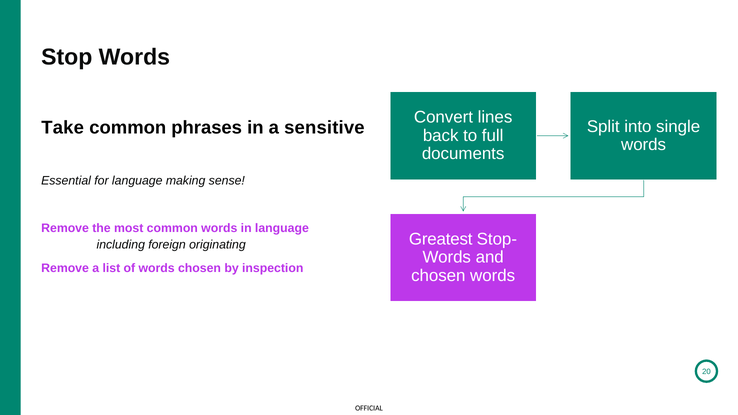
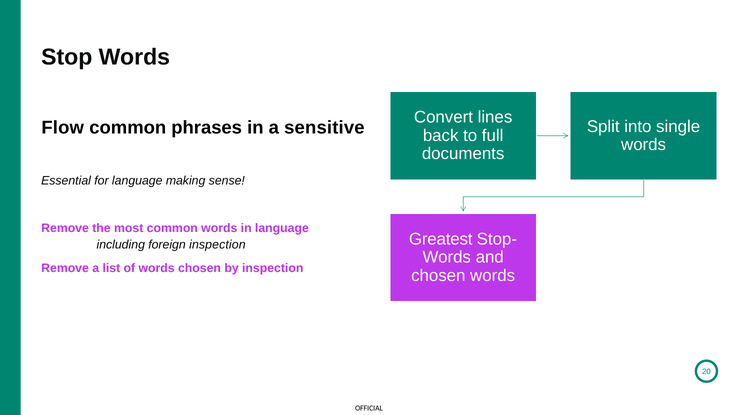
Take: Take -> Flow
foreign originating: originating -> inspection
